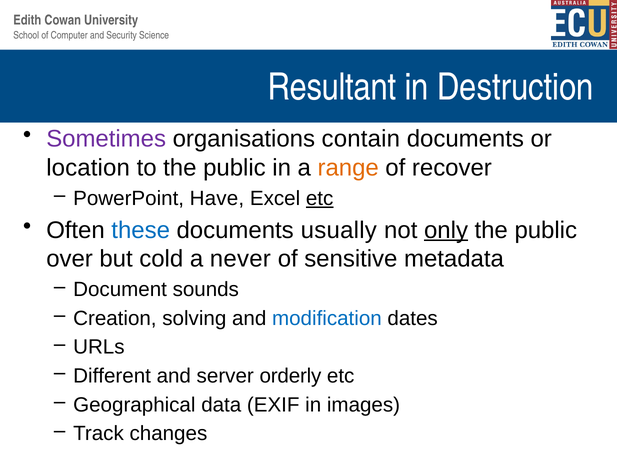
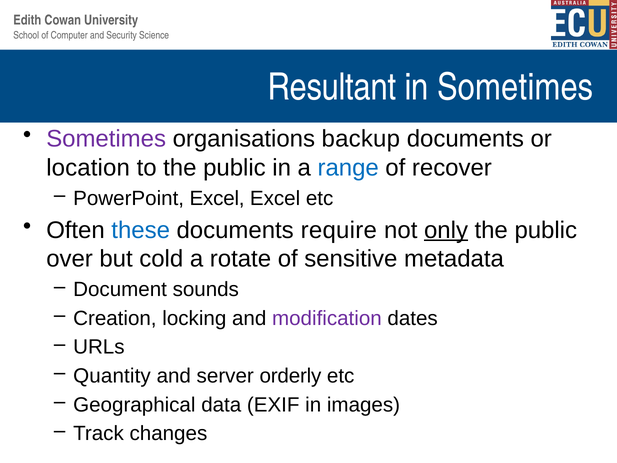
in Destruction: Destruction -> Sometimes
contain: contain -> backup
range colour: orange -> blue
PowerPoint Have: Have -> Excel
etc at (320, 198) underline: present -> none
usually: usually -> require
never: never -> rotate
solving: solving -> locking
modification colour: blue -> purple
Different: Different -> Quantity
